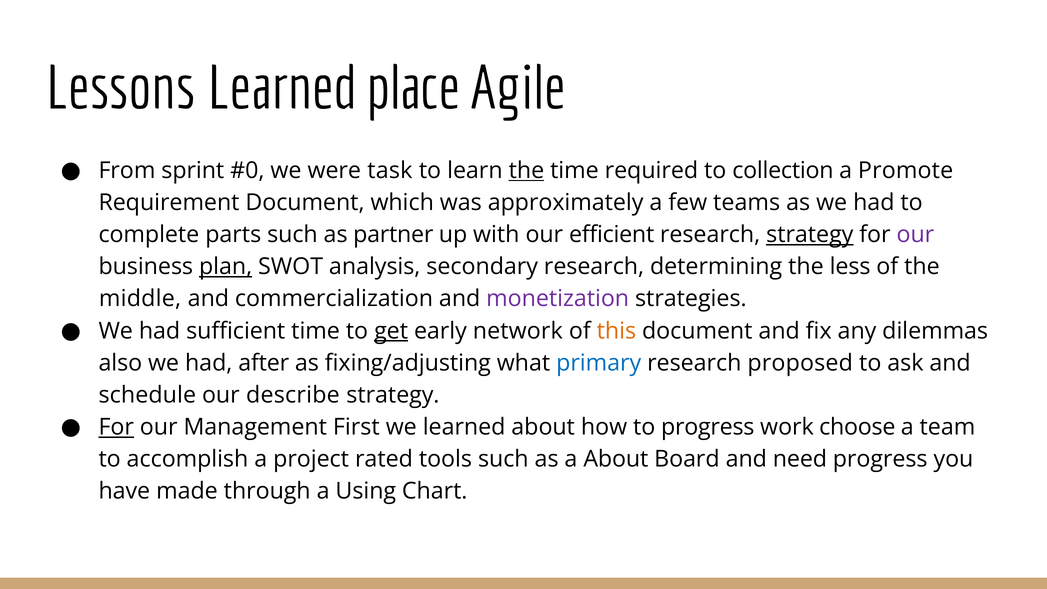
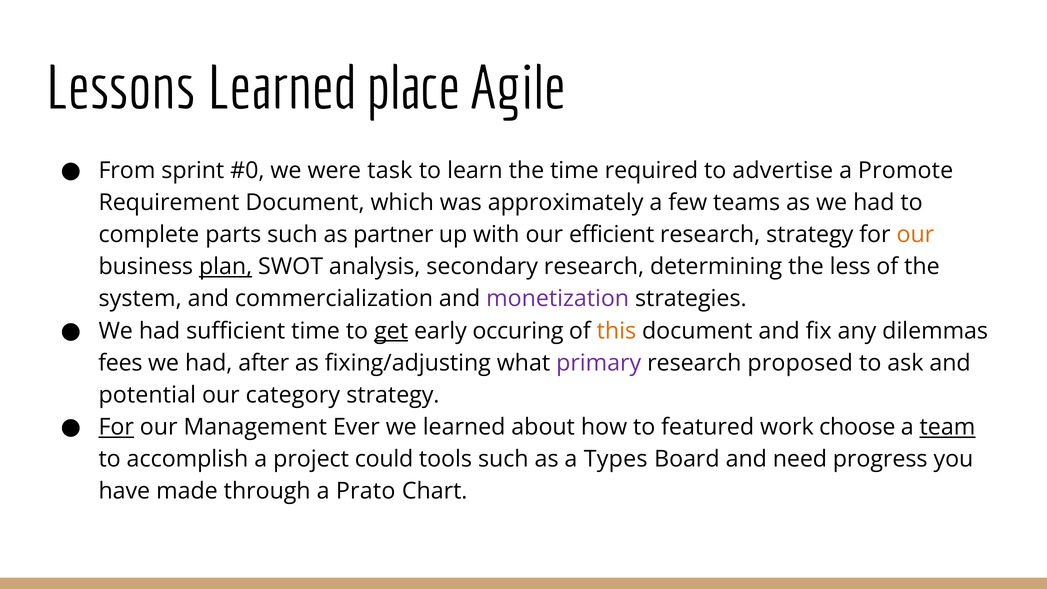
the at (526, 170) underline: present -> none
collection: collection -> advertise
strategy at (810, 235) underline: present -> none
our at (915, 235) colour: purple -> orange
middle: middle -> system
network: network -> occuring
also: also -> fees
primary colour: blue -> purple
schedule: schedule -> potential
describe: describe -> category
First: First -> Ever
to progress: progress -> featured
team underline: none -> present
rated: rated -> could
a About: About -> Types
Using: Using -> Prato
